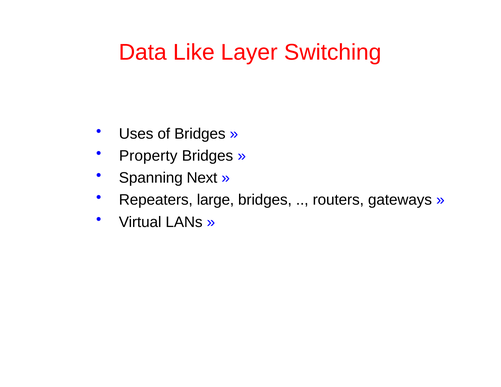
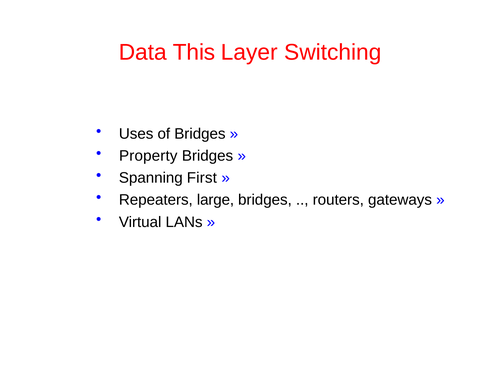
Like: Like -> This
Next: Next -> First
